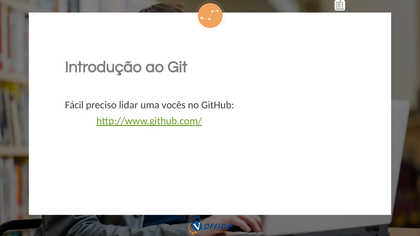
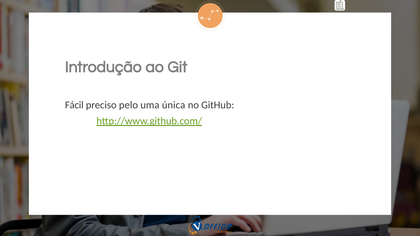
lidar: lidar -> pelo
vocês: vocês -> única
